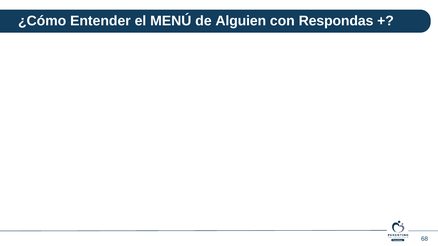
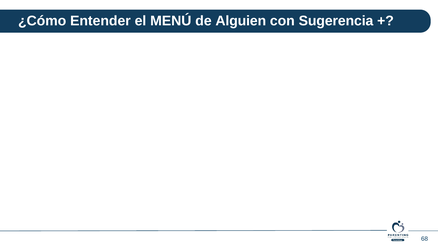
Respondas: Respondas -> Sugerencia
